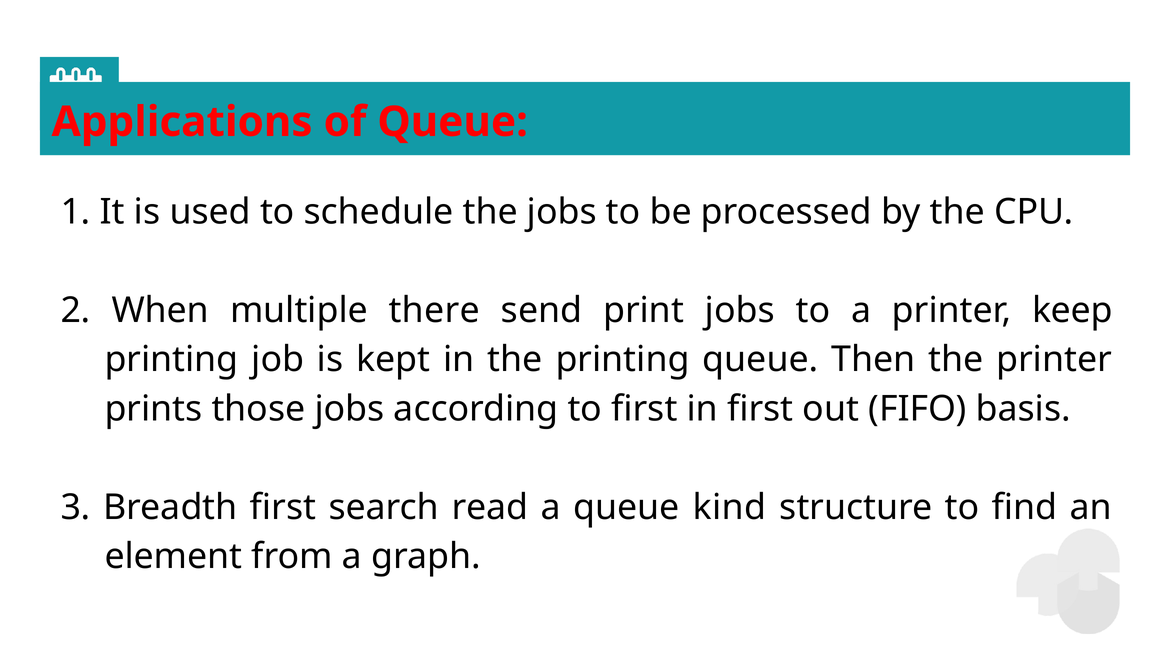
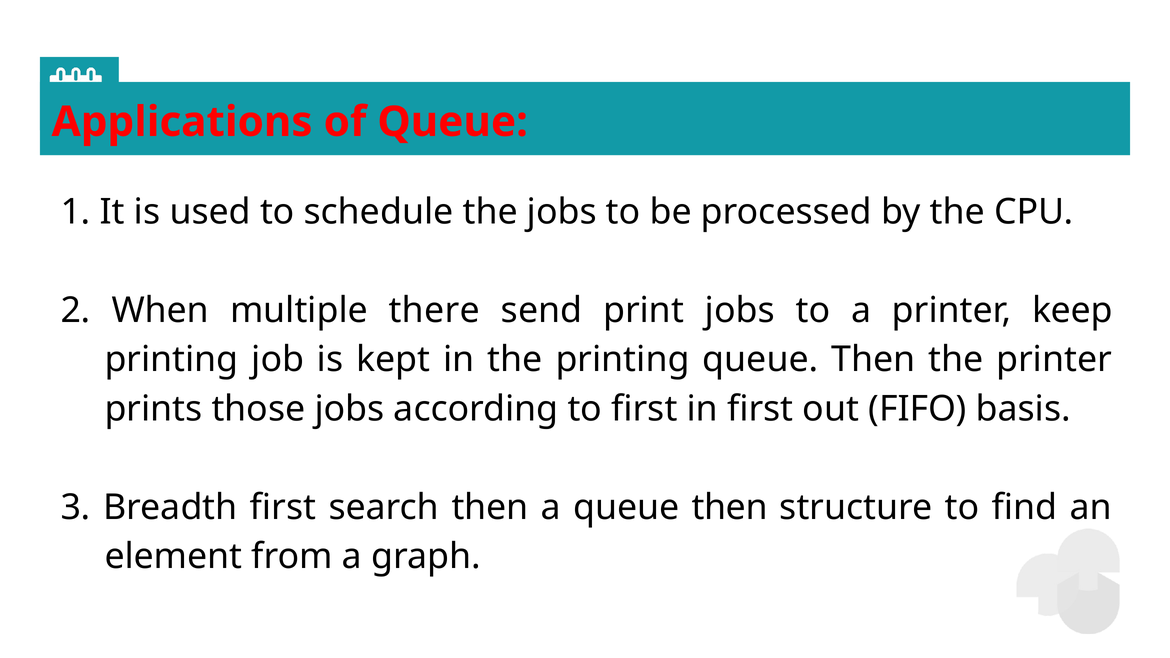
search read: read -> then
a queue kind: kind -> then
